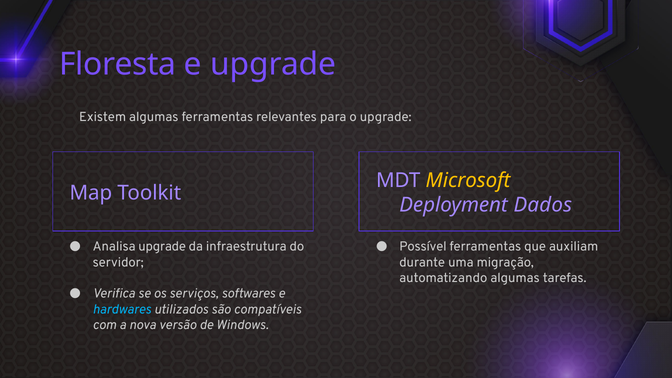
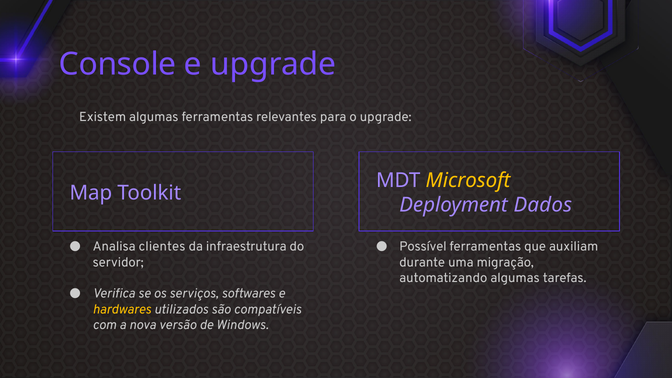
Floresta: Floresta -> Console
Analisa upgrade: upgrade -> clientes
hardwares colour: light blue -> yellow
